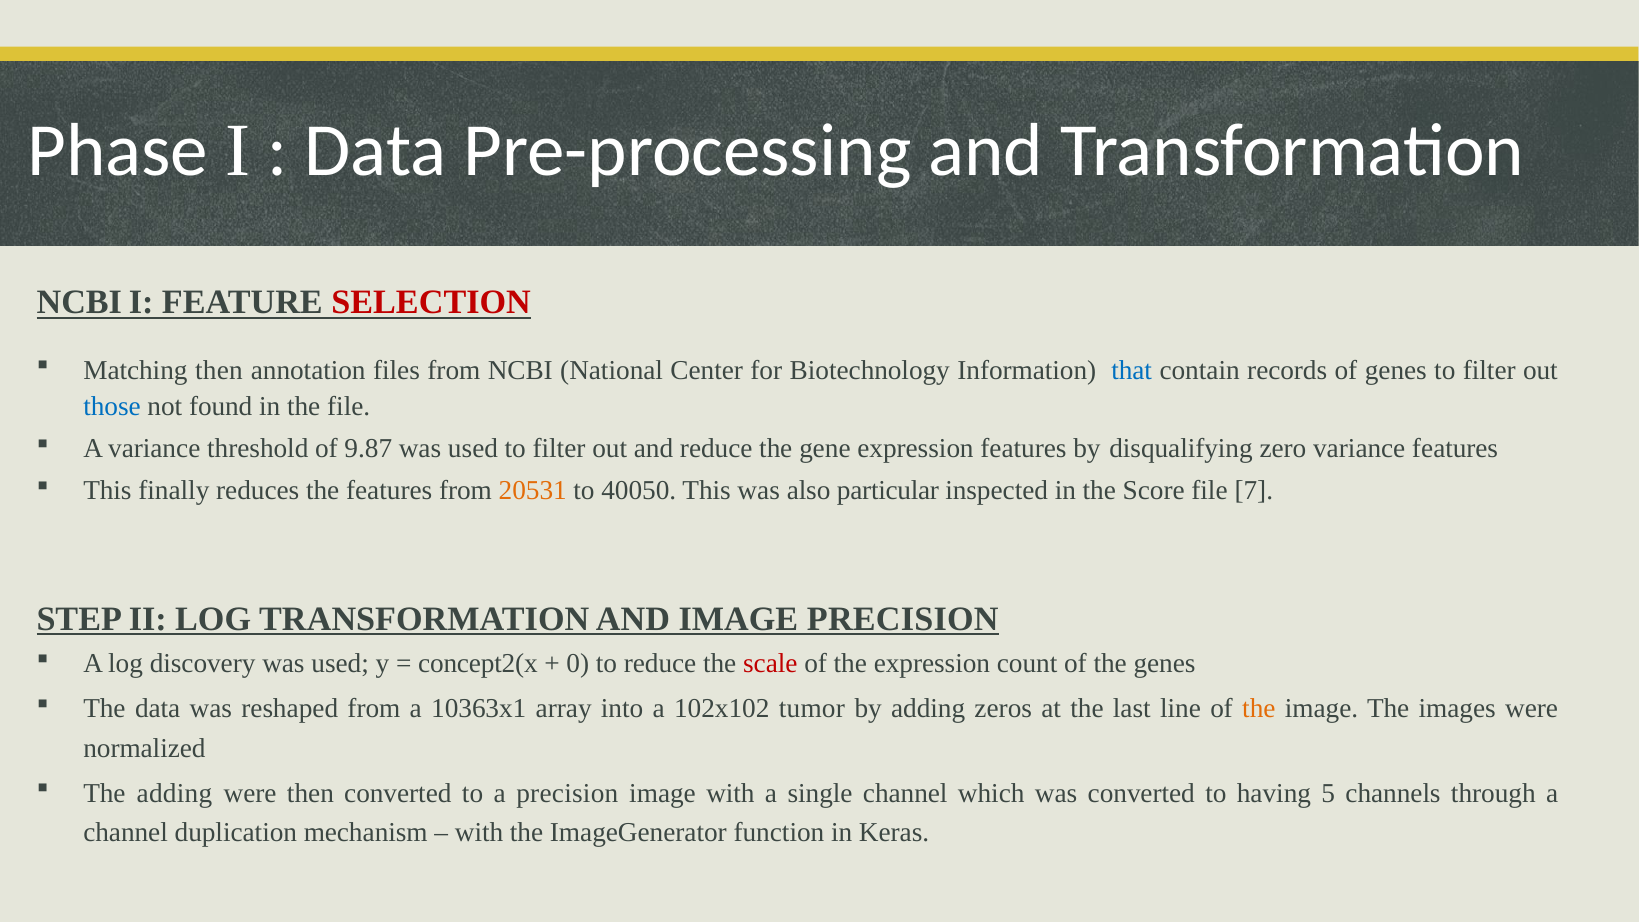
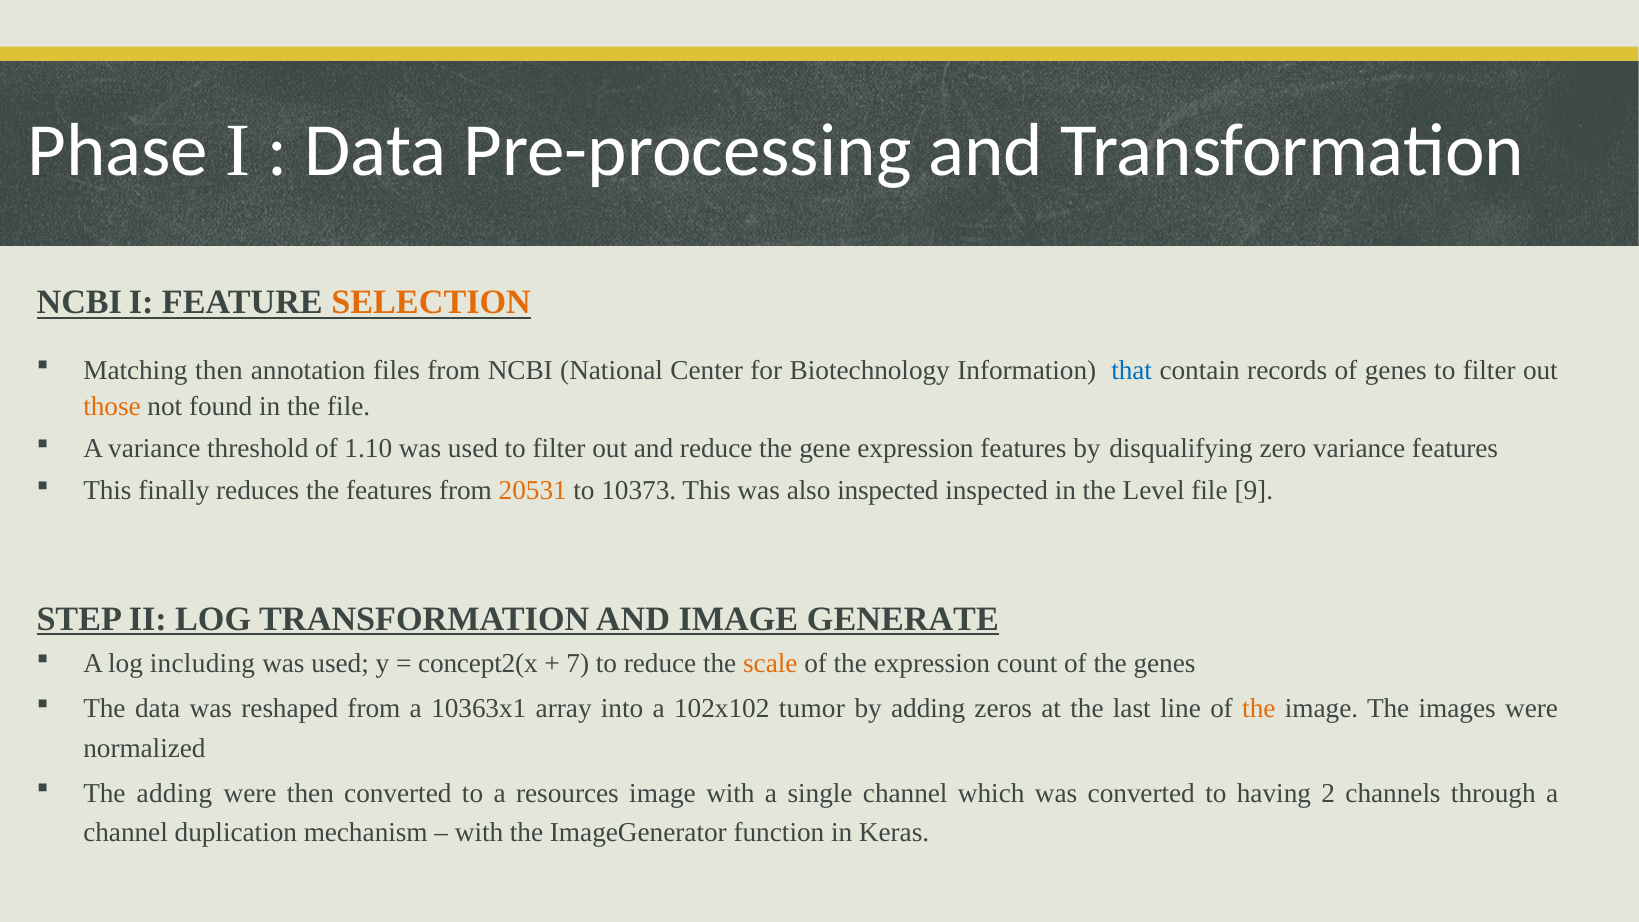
SELECTION colour: red -> orange
those colour: blue -> orange
9.87: 9.87 -> 1.10
40050: 40050 -> 10373
also particular: particular -> inspected
Score: Score -> Level
7: 7 -> 9
IMAGE PRECISION: PRECISION -> GENERATE
discovery: discovery -> including
0: 0 -> 7
scale colour: red -> orange
a precision: precision -> resources
5: 5 -> 2
